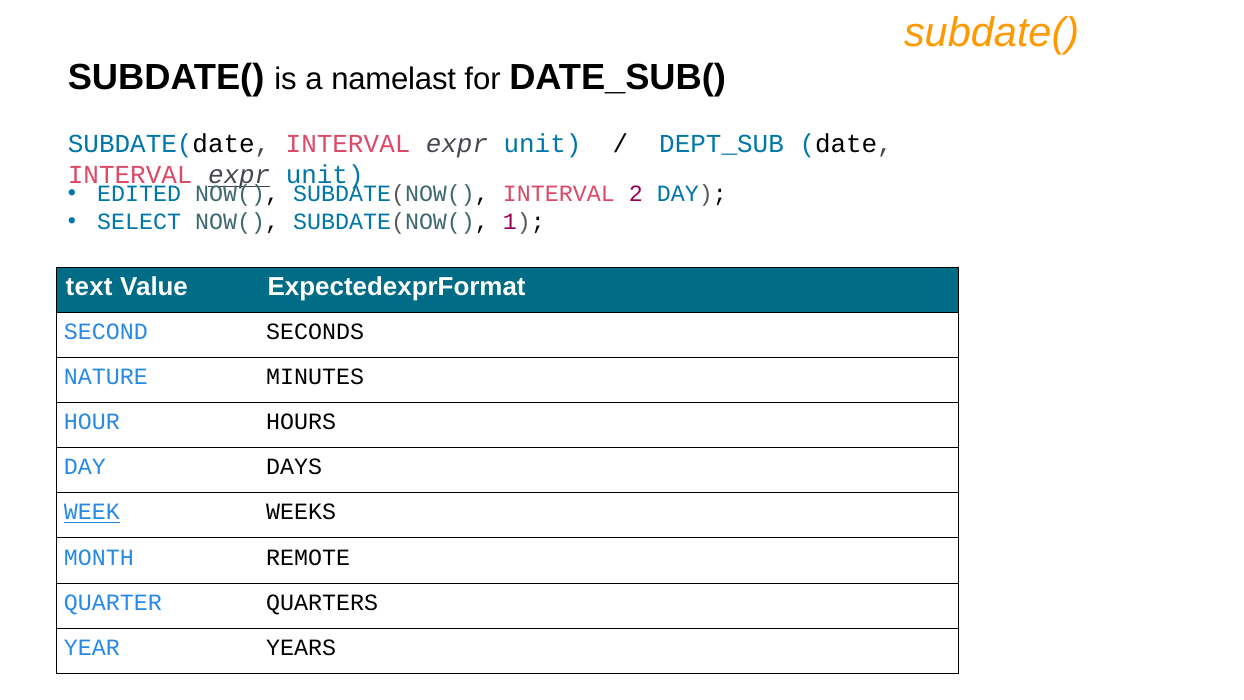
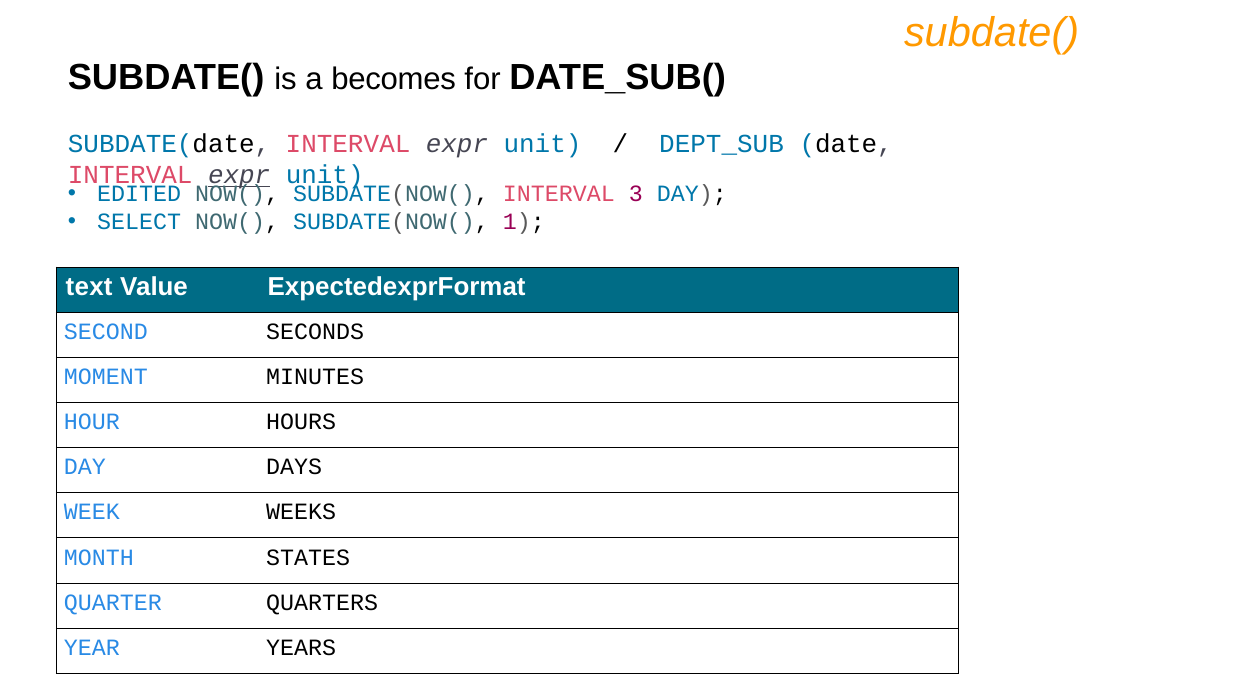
namelast: namelast -> becomes
2: 2 -> 3
NATURE: NATURE -> MOMENT
WEEK underline: present -> none
REMOTE: REMOTE -> STATES
